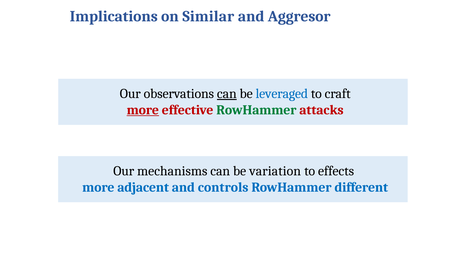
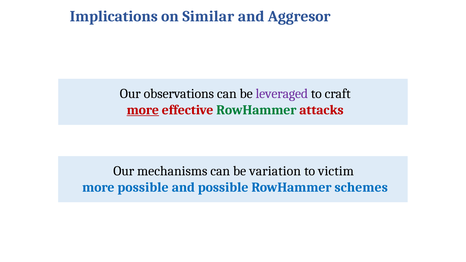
can at (227, 94) underline: present -> none
leveraged colour: blue -> purple
effects: effects -> victim
more adjacent: adjacent -> possible
and controls: controls -> possible
different: different -> schemes
